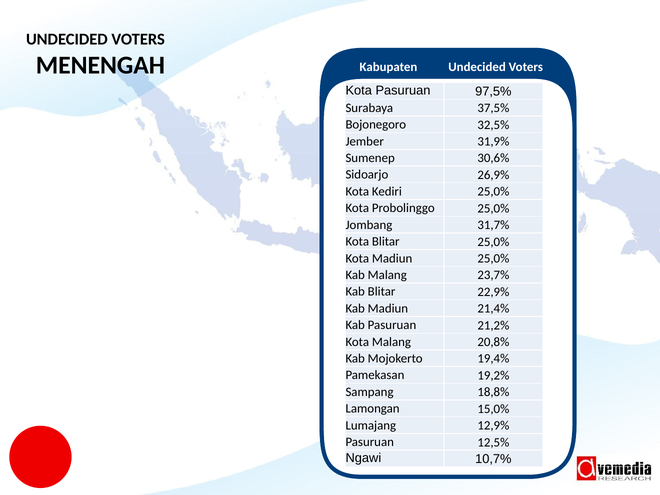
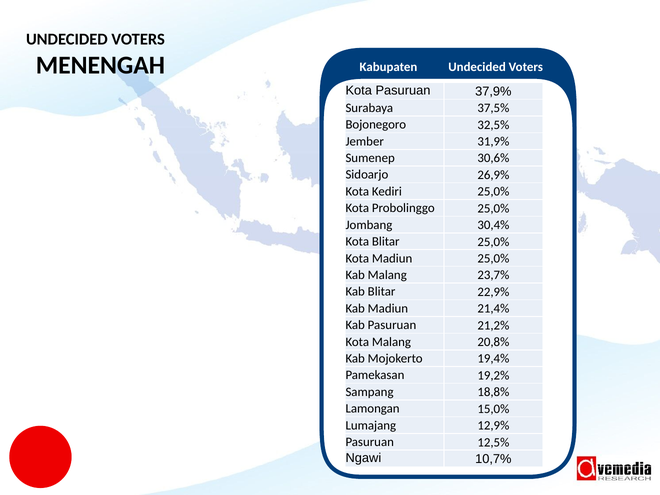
97,5%: 97,5% -> 37,9%
31,7%: 31,7% -> 30,4%
